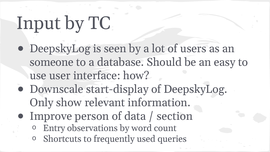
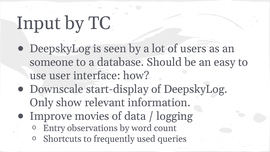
person: person -> movies
section: section -> logging
